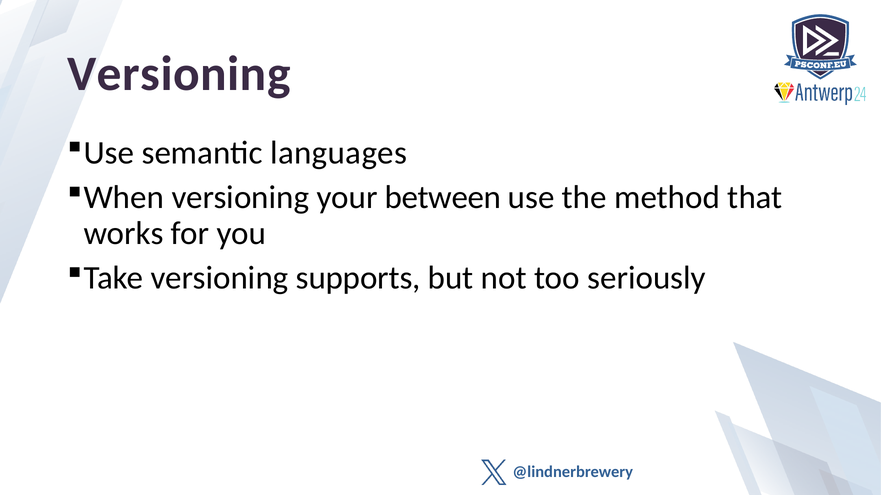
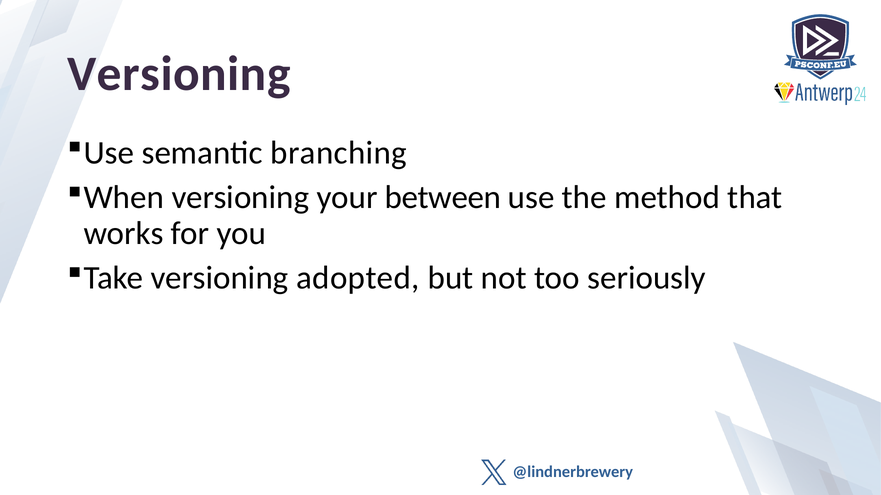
languages: languages -> branching
supports: supports -> adopted
